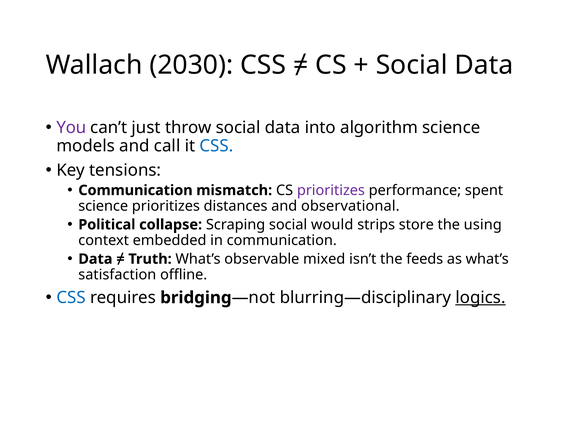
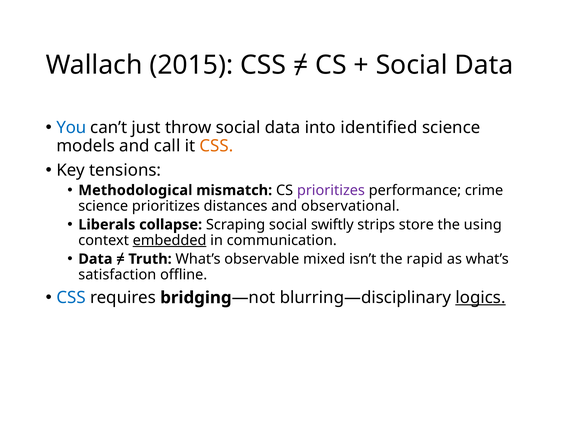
2030: 2030 -> 2015
You colour: purple -> blue
algorithm: algorithm -> identified
CSS at (216, 146) colour: blue -> orange
Communication at (135, 190): Communication -> Methodological
spent: spent -> crime
Political: Political -> Liberals
would: would -> swiftly
embedded underline: none -> present
feeds: feeds -> rapid
